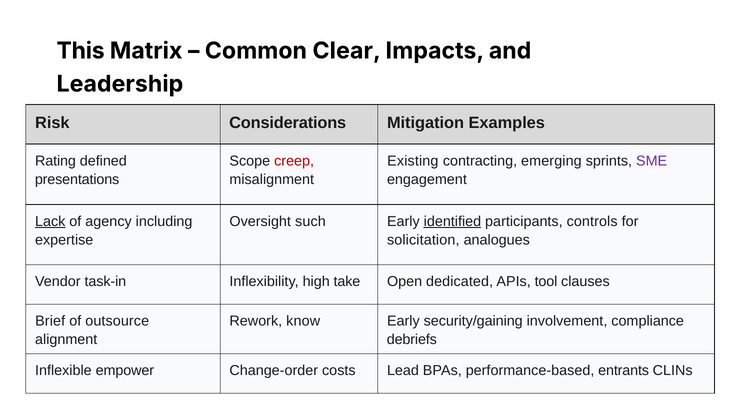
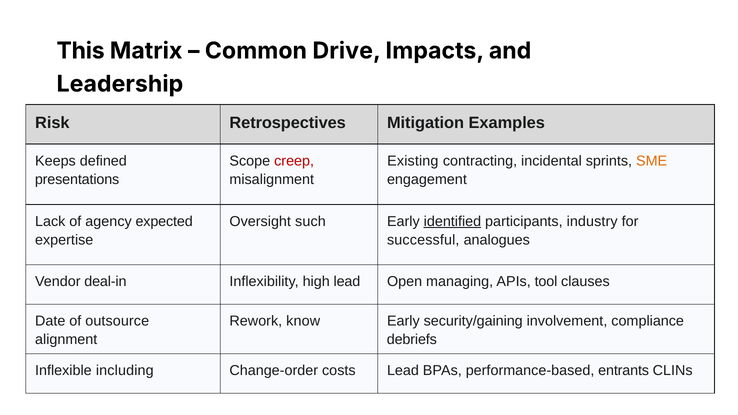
Clear: Clear -> Drive
Considerations: Considerations -> Retrospectives
Rating: Rating -> Keeps
emerging: emerging -> incidental
SME colour: purple -> orange
Lack underline: present -> none
including: including -> expected
controls: controls -> industry
solicitation: solicitation -> successful
task-in: task-in -> deal-in
high take: take -> lead
dedicated: dedicated -> managing
Brief: Brief -> Date
empower: empower -> including
